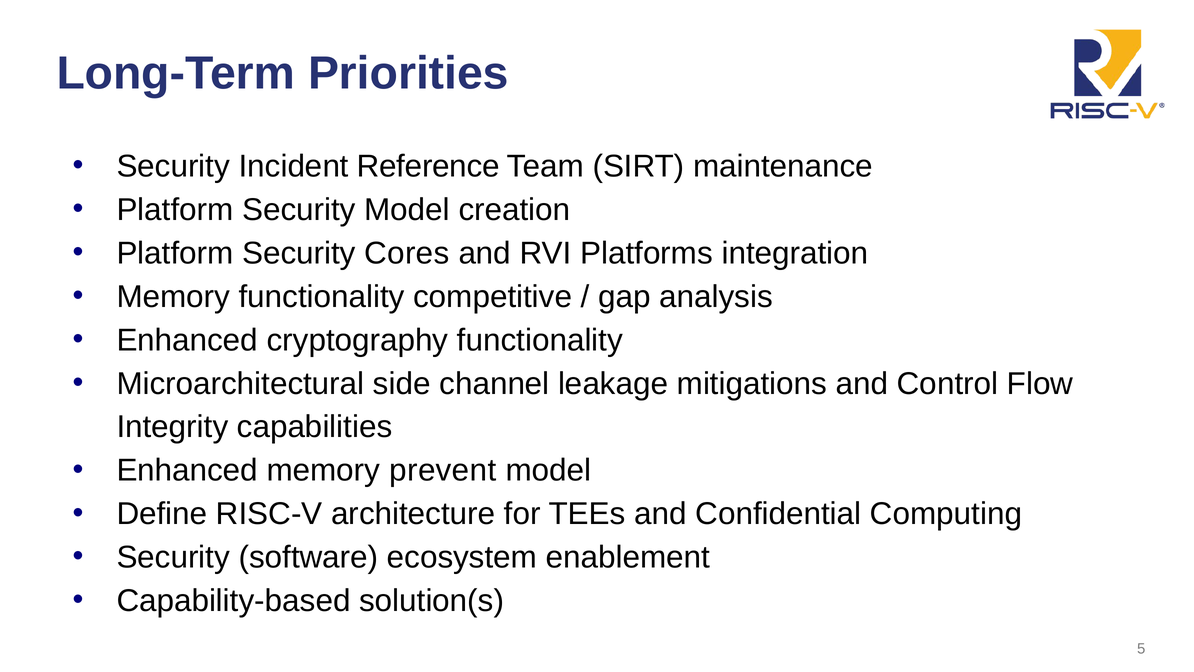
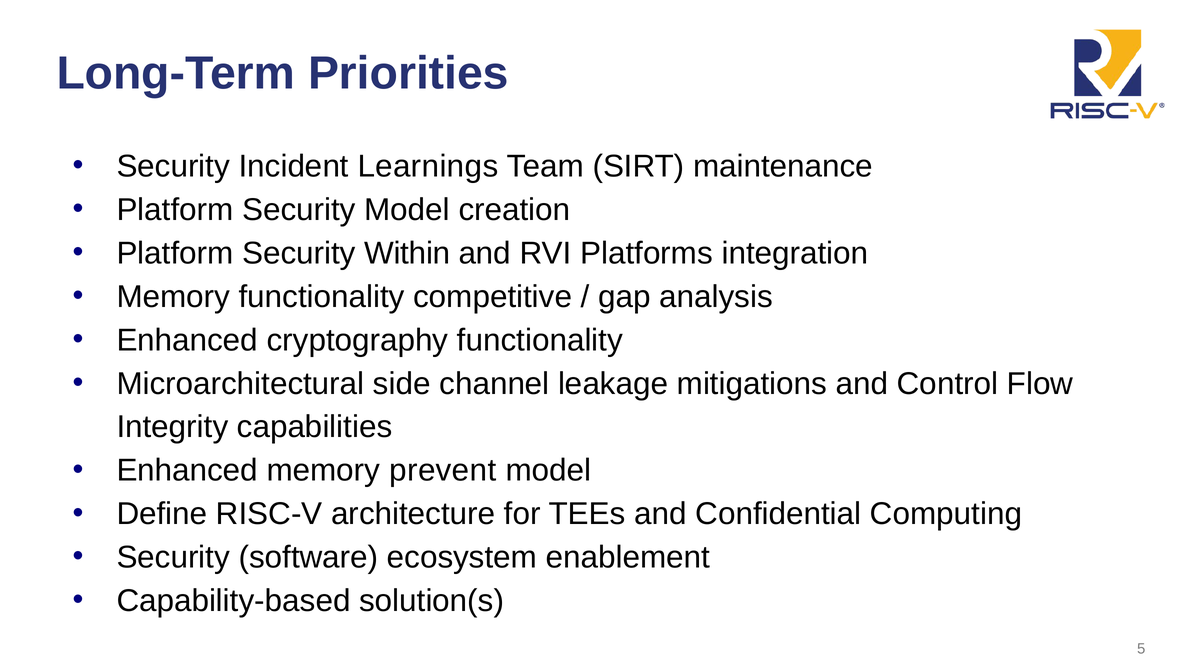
Reference: Reference -> Learnings
Cores: Cores -> Within
